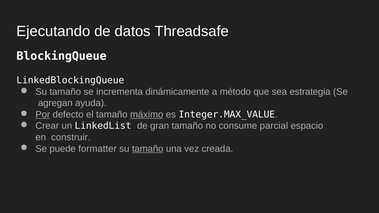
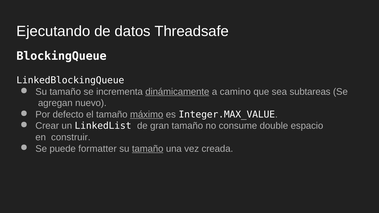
dinámicamente underline: none -> present
método: método -> camino
estrategia: estrategia -> subtareas
ayuda: ayuda -> nuevo
Por underline: present -> none
parcial: parcial -> double
